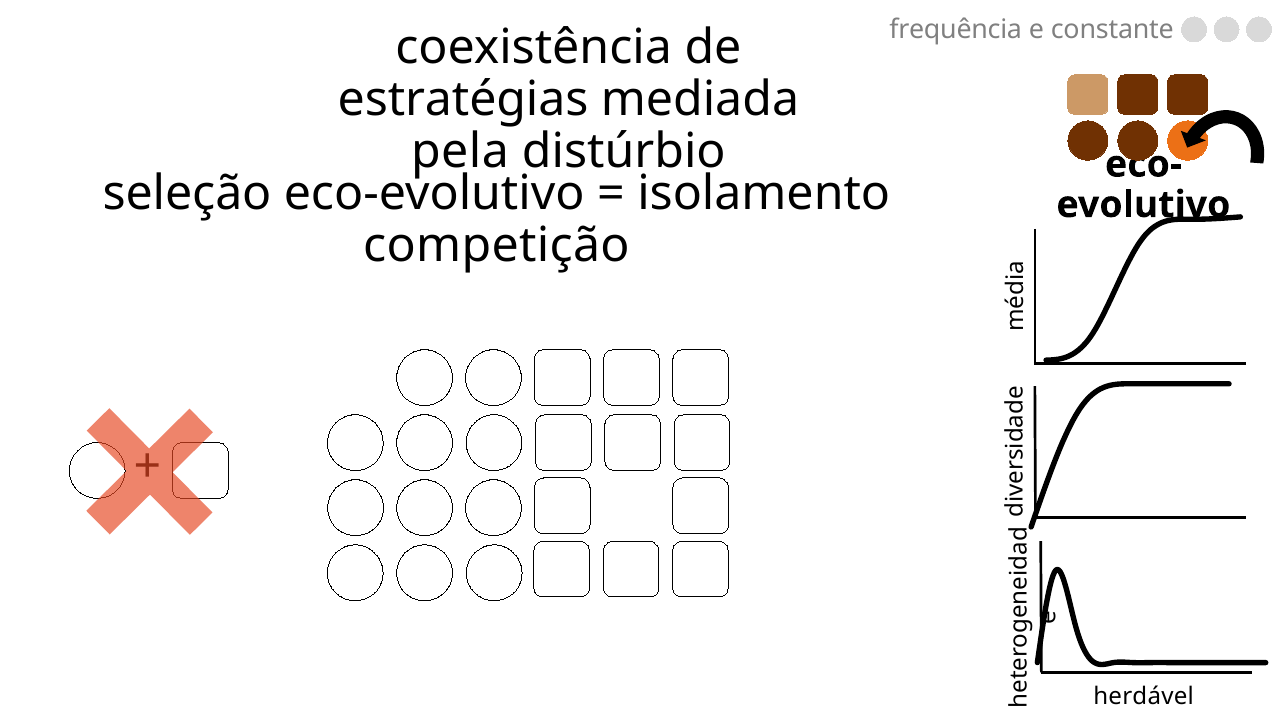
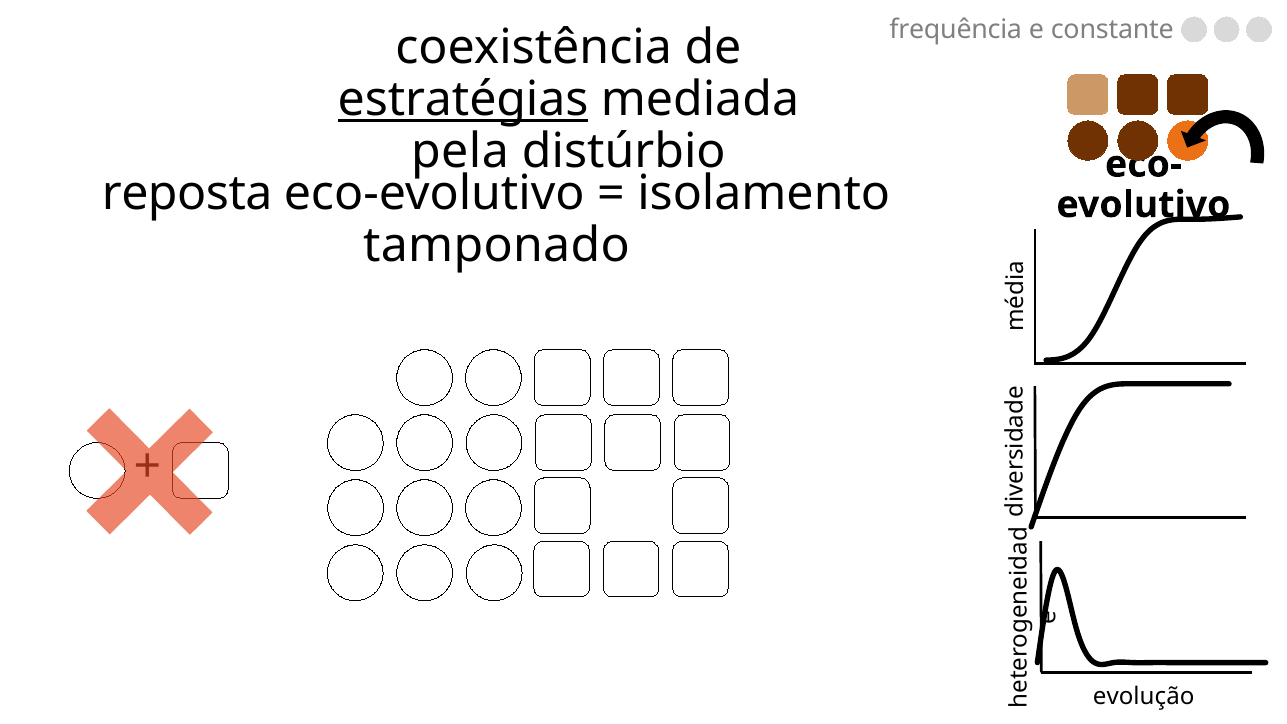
estratégias underline: none -> present
seleção: seleção -> reposta
competição: competição -> tamponado
herdável: herdável -> evolução
